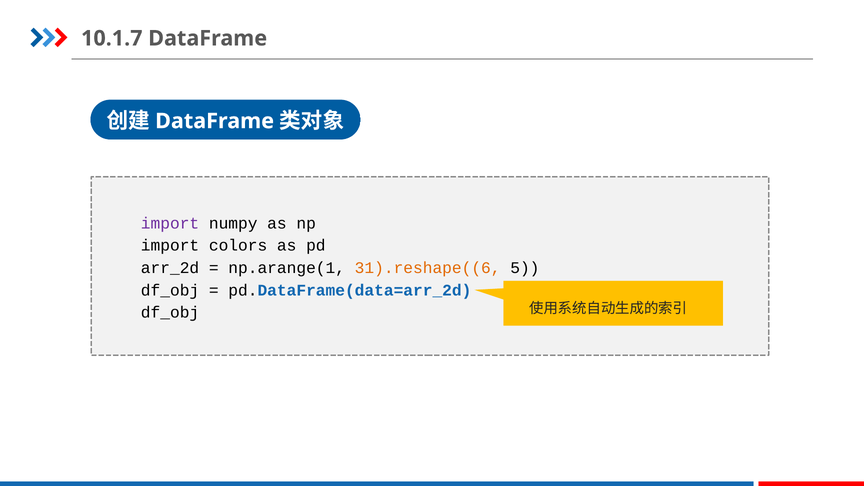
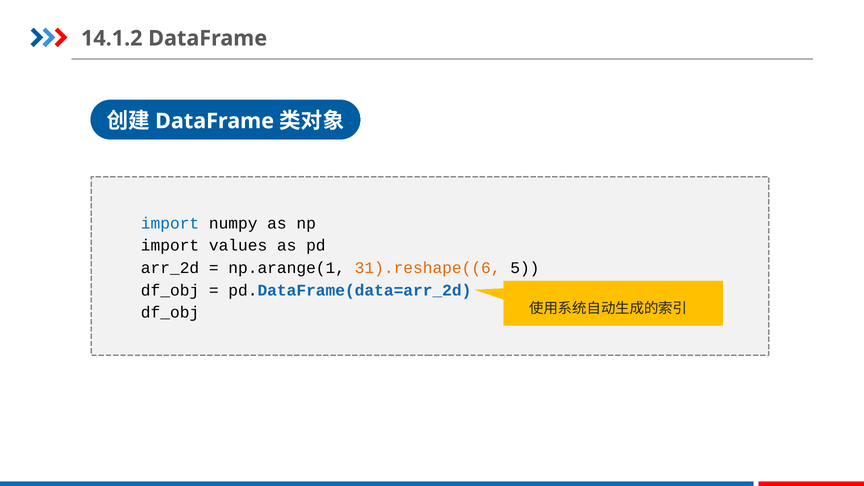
10.1.7: 10.1.7 -> 14.1.2
import at (170, 223) colour: purple -> blue
colors: colors -> values
